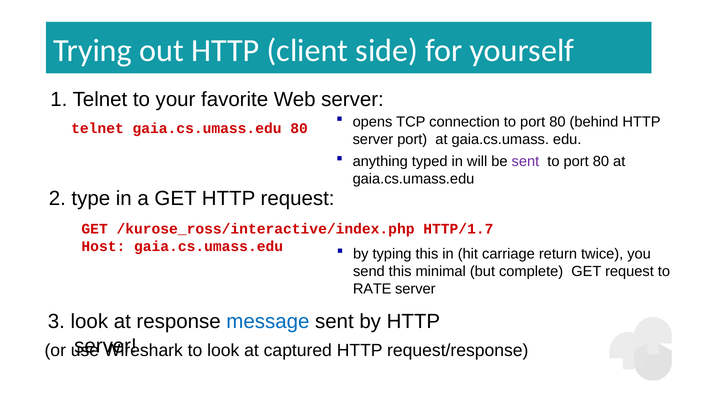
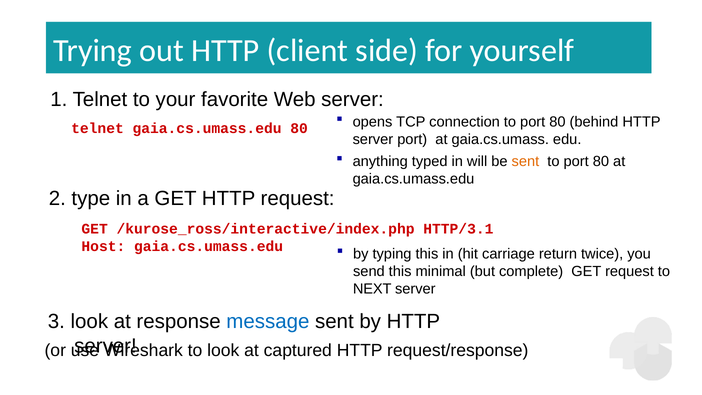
sent at (525, 161) colour: purple -> orange
HTTP/1.7: HTTP/1.7 -> HTTP/3.1
RATE: RATE -> NEXT
